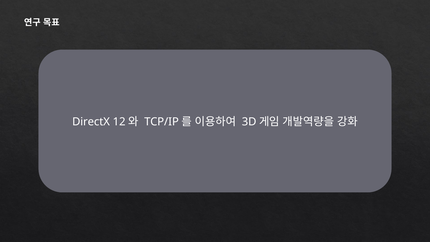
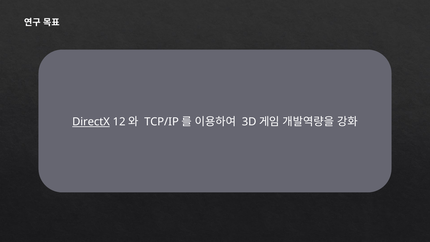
DirectX underline: none -> present
